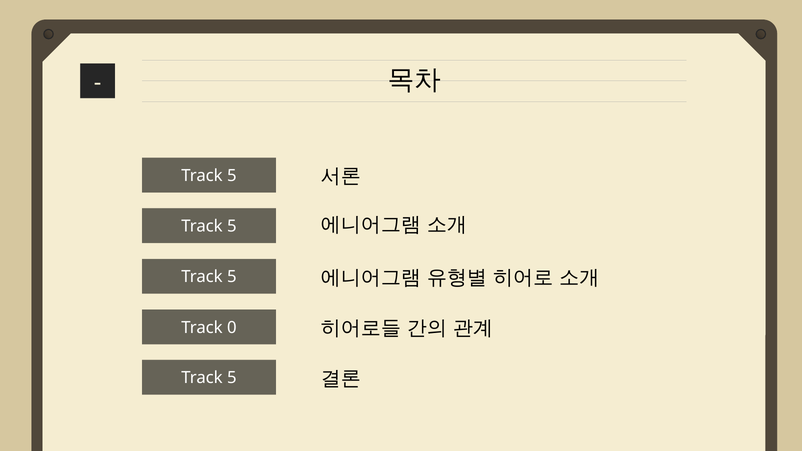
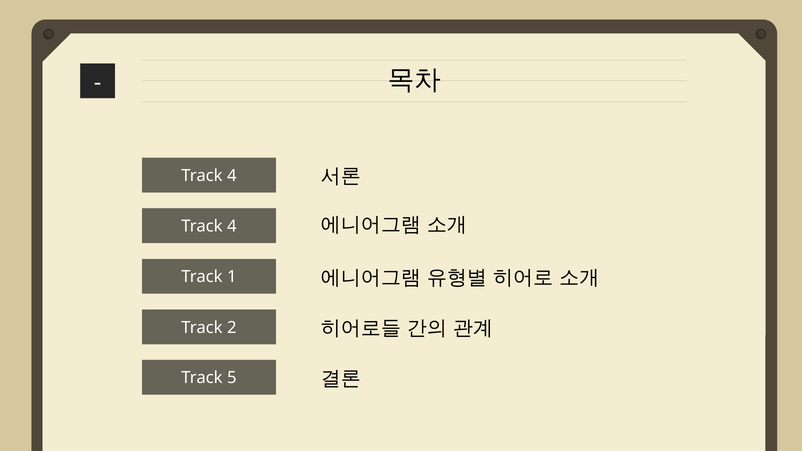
5 at (232, 176): 5 -> 4
5 at (232, 226): 5 -> 4
5 at (232, 277): 5 -> 1
0: 0 -> 2
